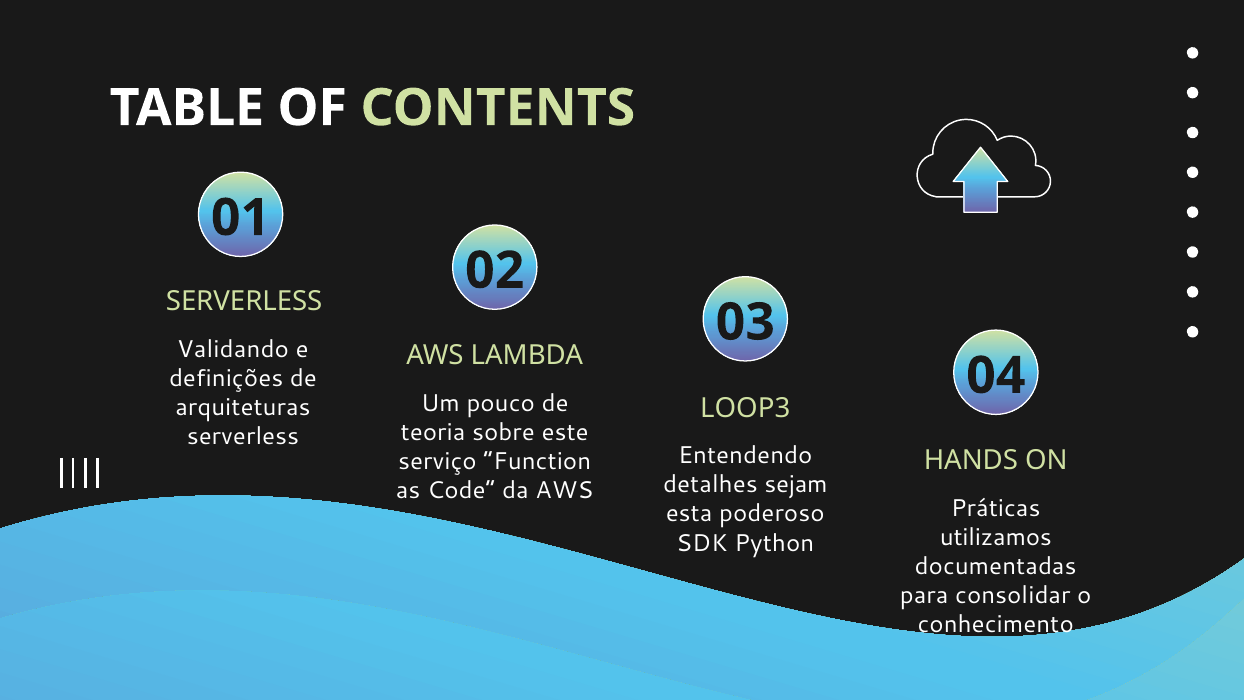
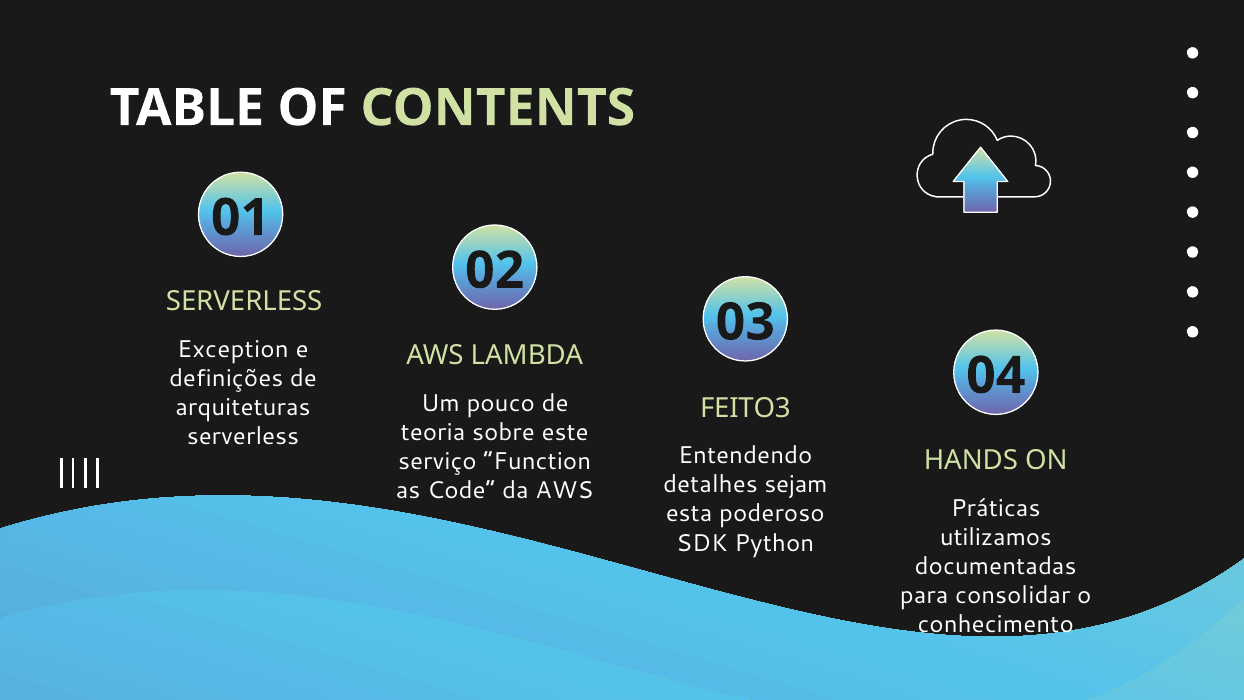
Validando: Validando -> Exception
LOOP3: LOOP3 -> FEITO3
